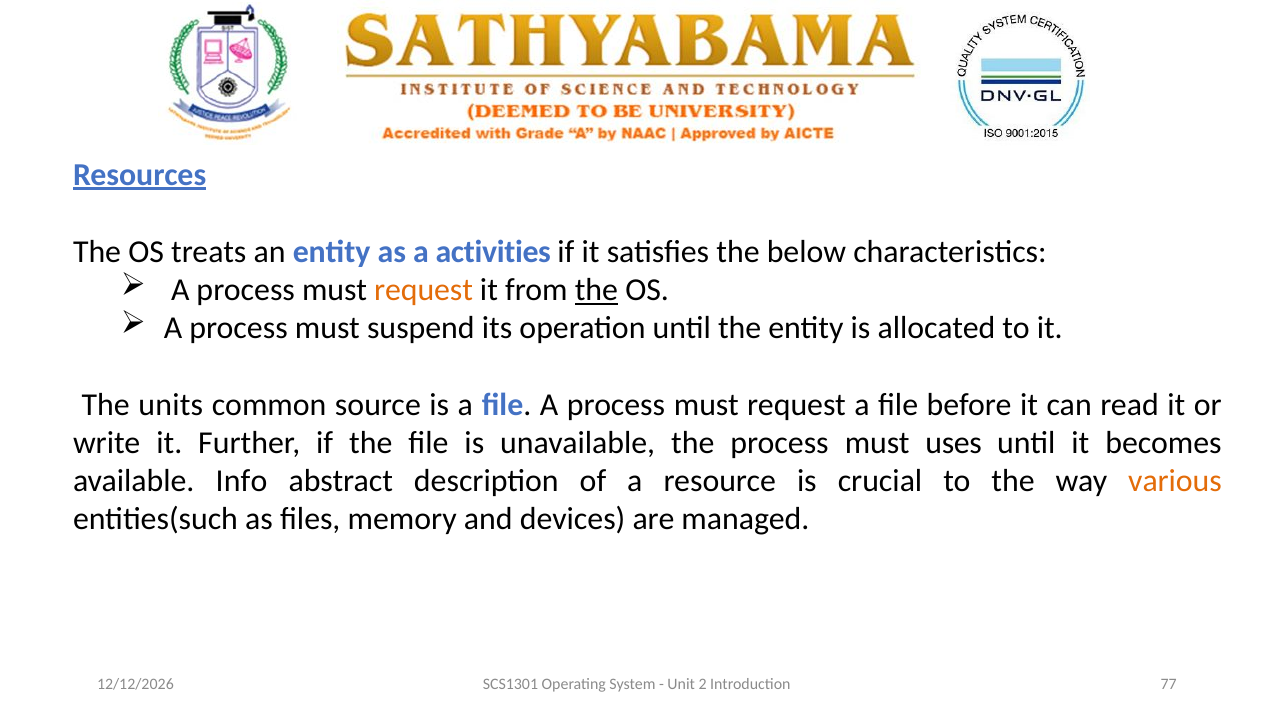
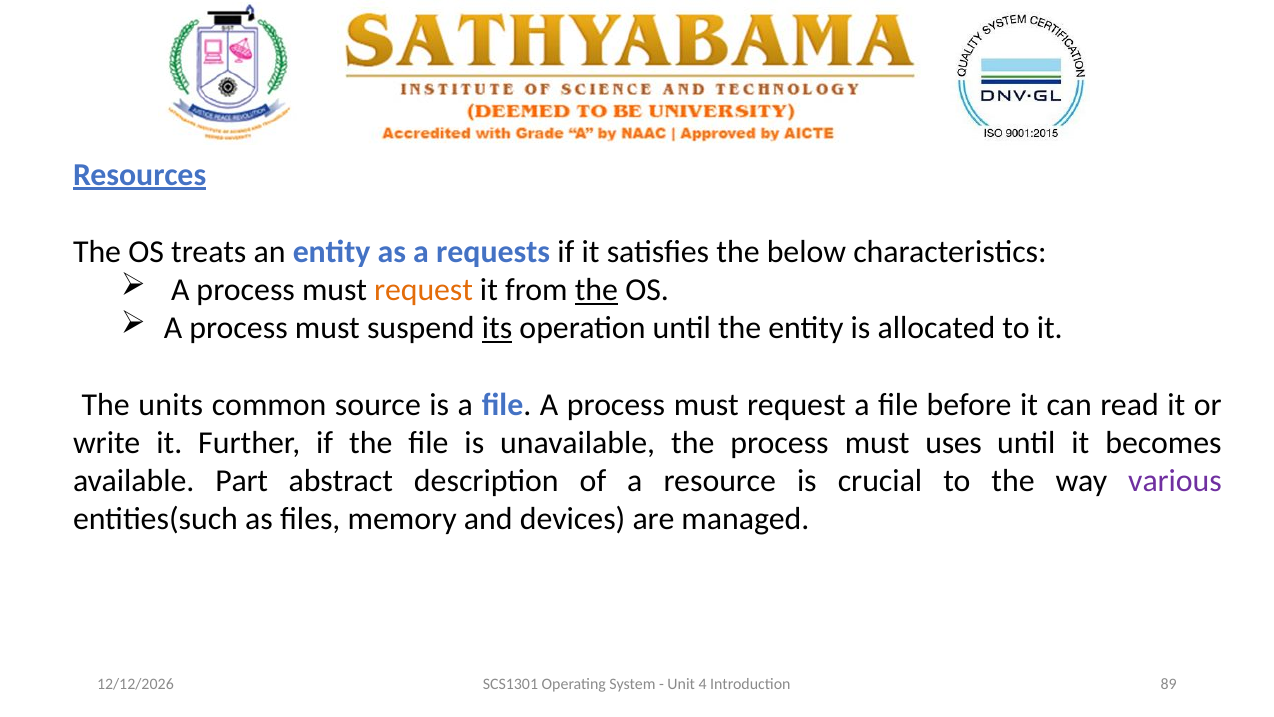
activities: activities -> requests
its underline: none -> present
Info: Info -> Part
various colour: orange -> purple
2: 2 -> 4
77: 77 -> 89
